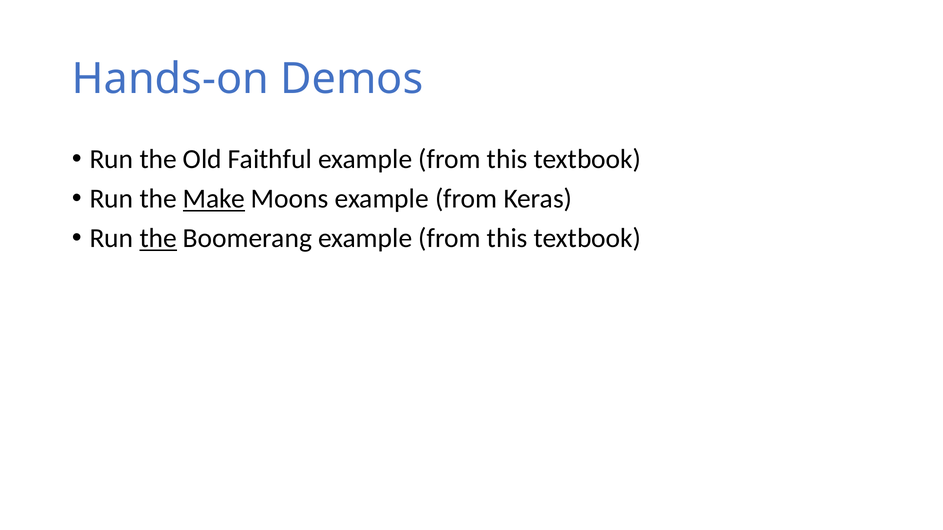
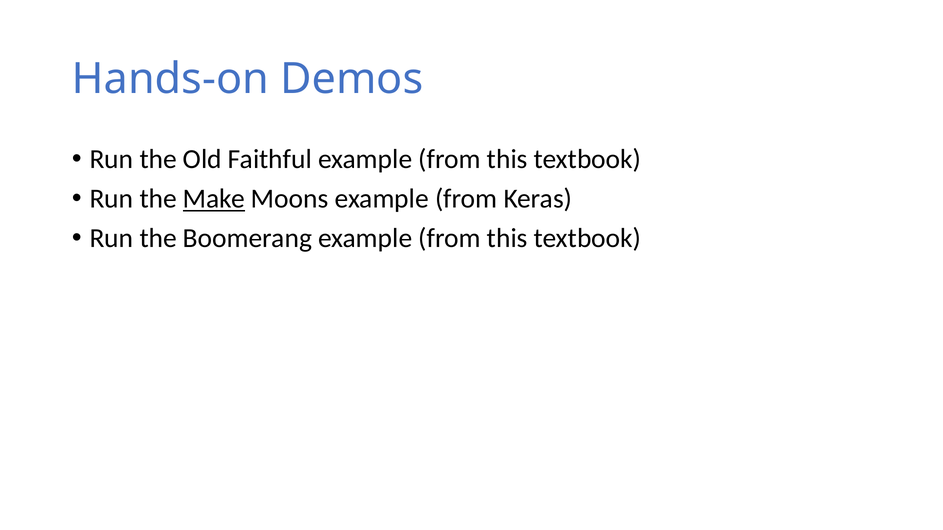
the at (158, 239) underline: present -> none
